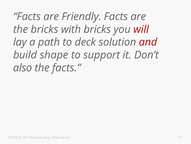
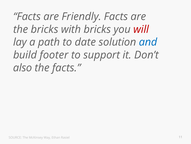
deck: deck -> date
and colour: red -> blue
shape: shape -> footer
